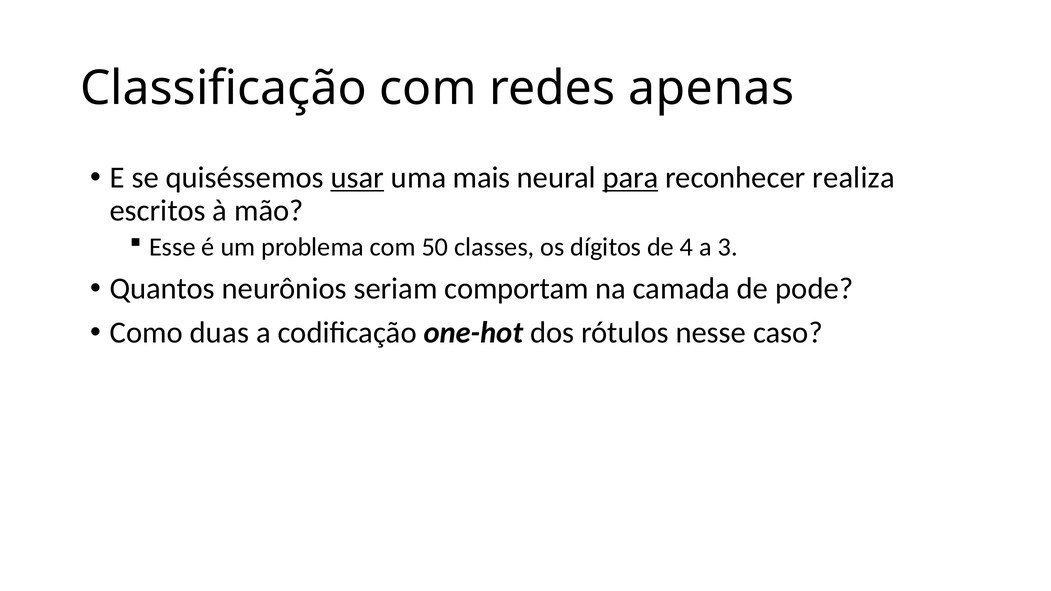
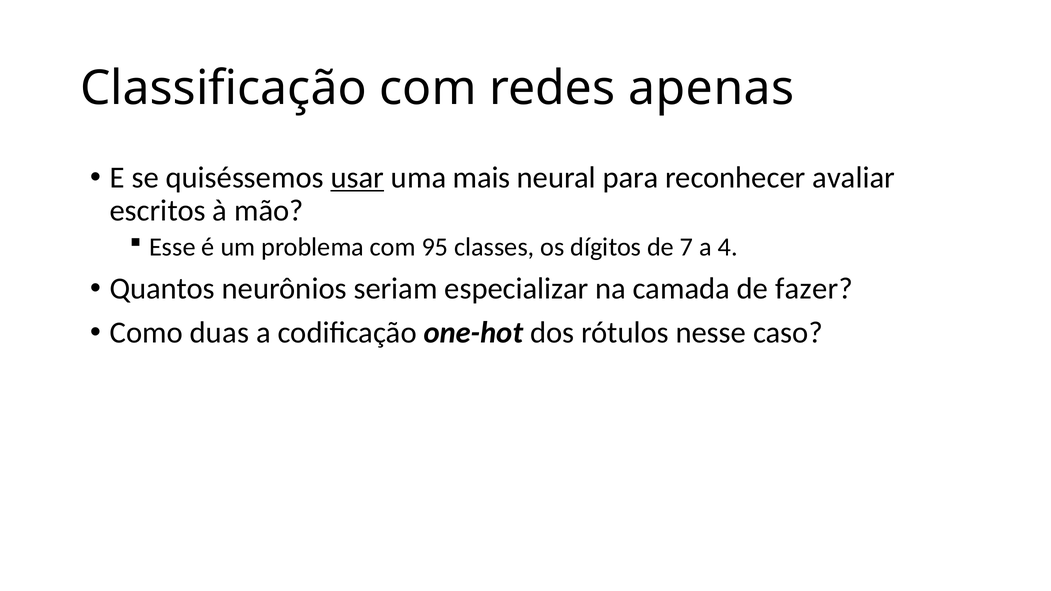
para underline: present -> none
realiza: realiza -> avaliar
50: 50 -> 95
4: 4 -> 7
3: 3 -> 4
comportam: comportam -> especializar
pode: pode -> fazer
